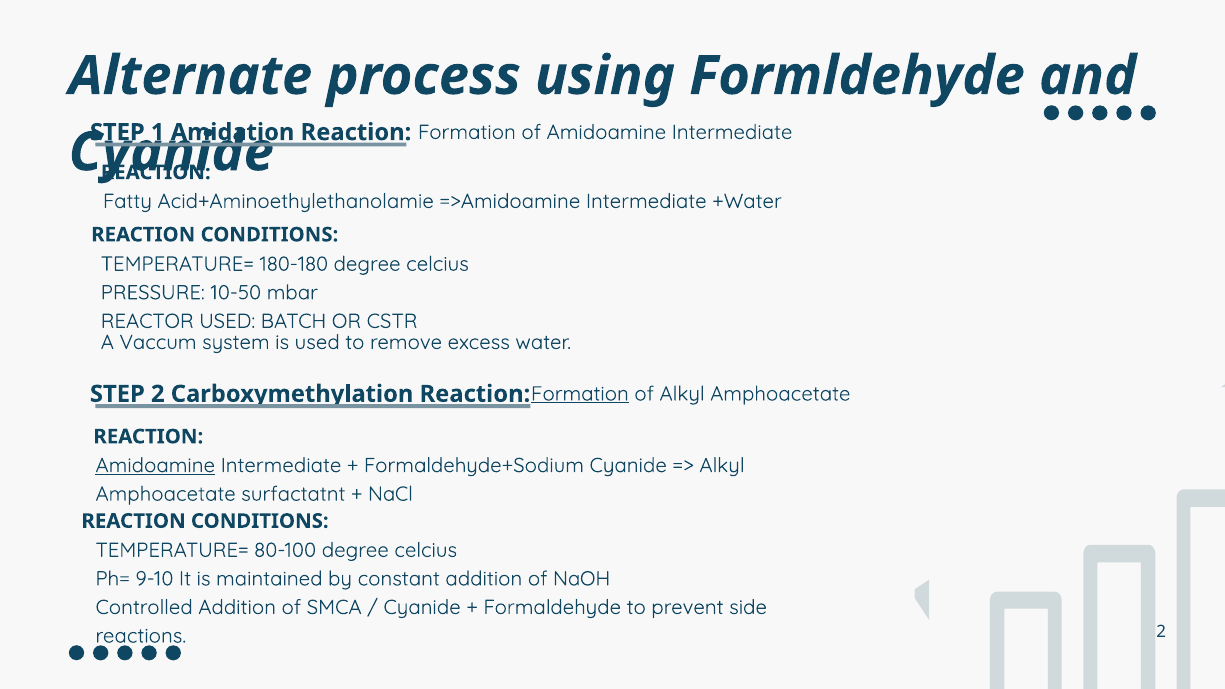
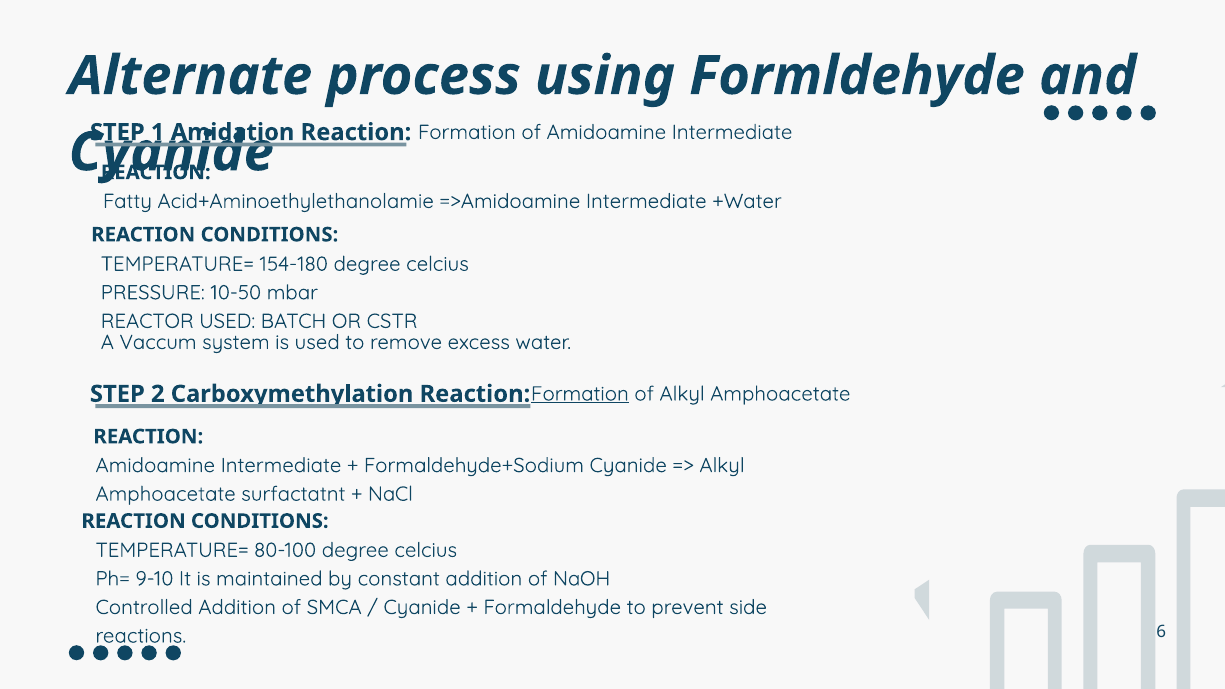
180-180: 180-180 -> 154-180
Amidoamine at (155, 465) underline: present -> none
reactions 2: 2 -> 6
